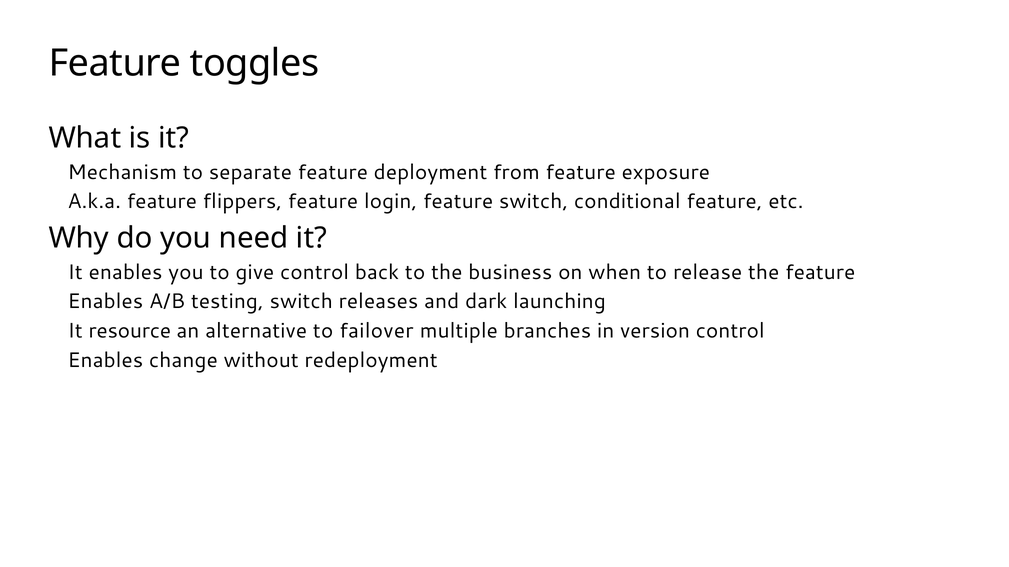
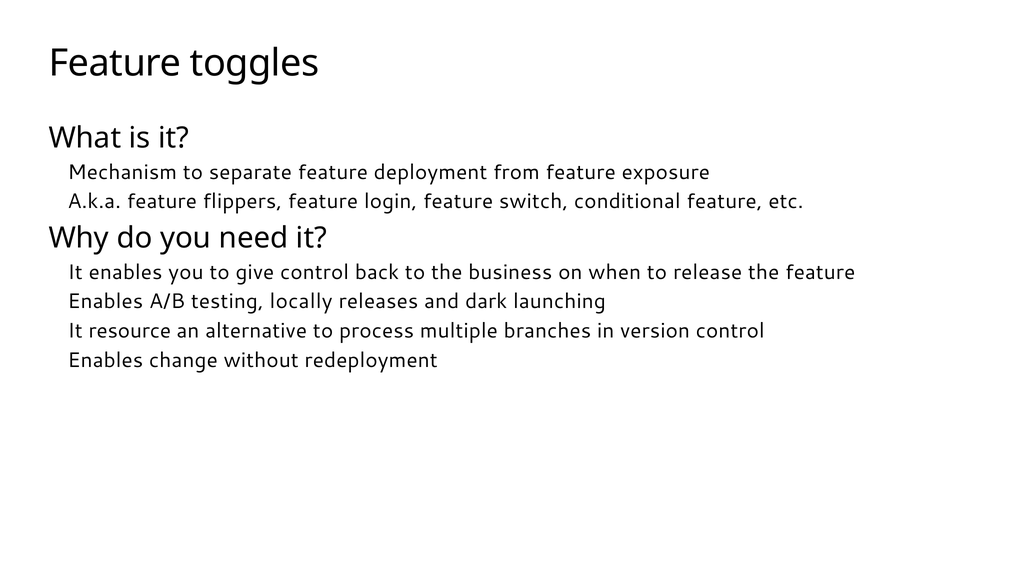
testing switch: switch -> locally
failover: failover -> process
